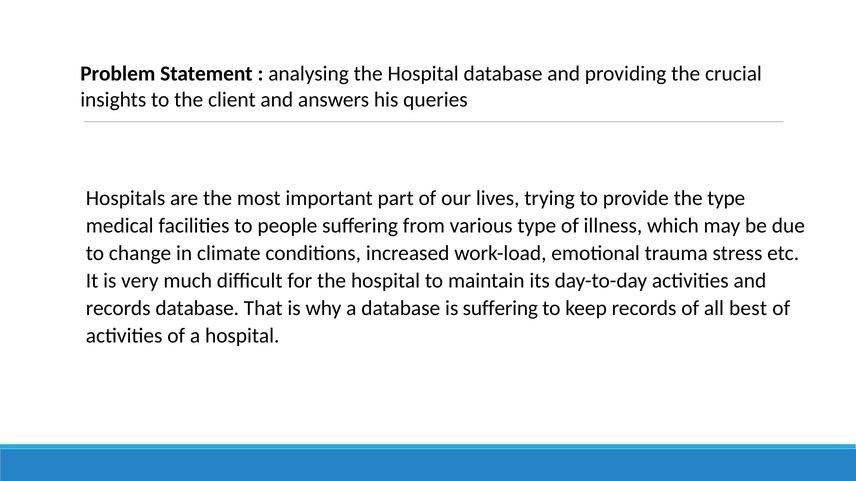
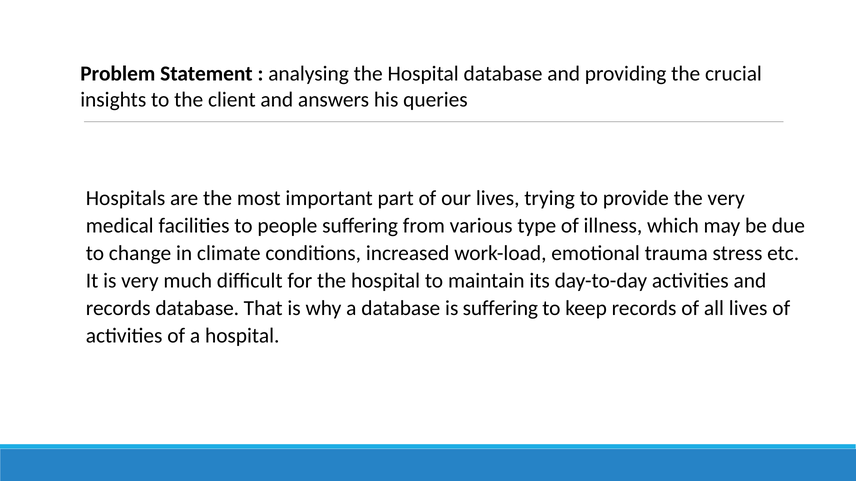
the type: type -> very
all best: best -> lives
